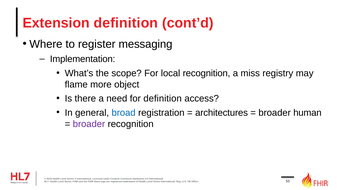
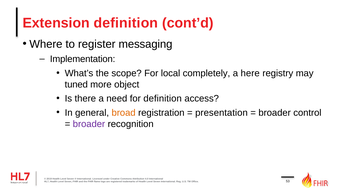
local recognition: recognition -> completely
miss: miss -> here
flame at (76, 84): flame -> tuned
broad colour: blue -> orange
architectures: architectures -> presentation
human: human -> control
